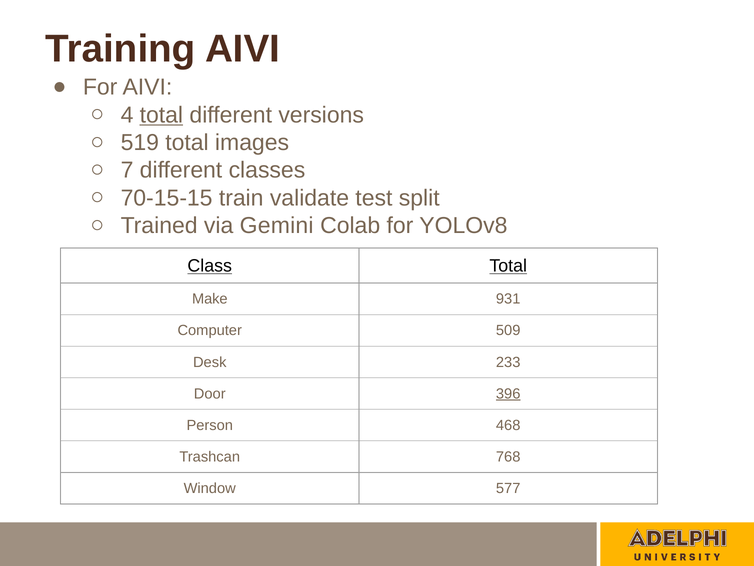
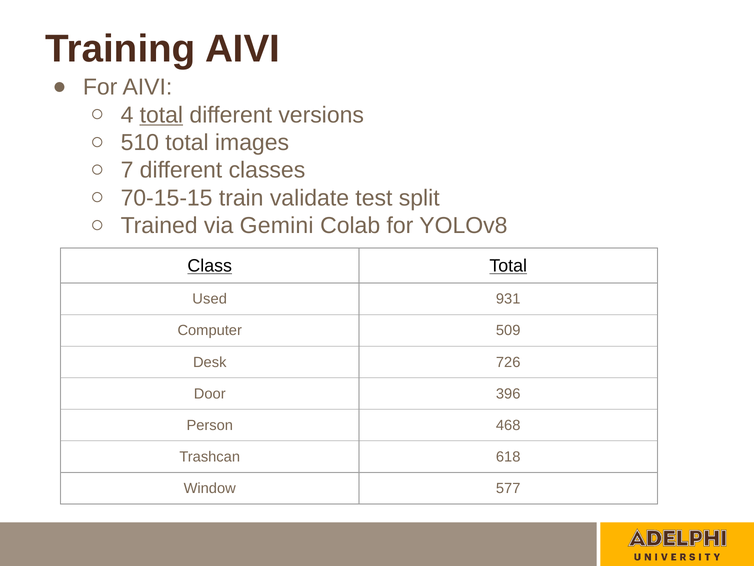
519: 519 -> 510
Make: Make -> Used
233: 233 -> 726
396 underline: present -> none
768: 768 -> 618
